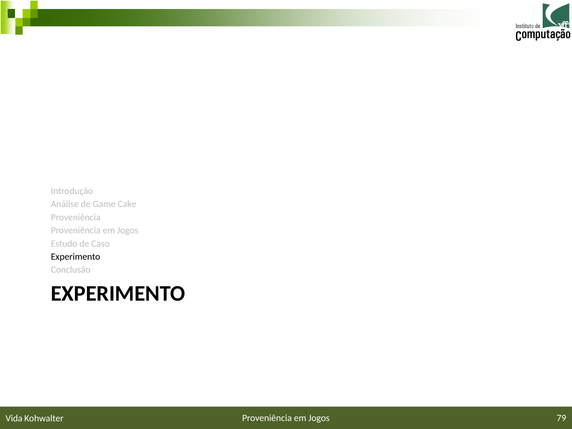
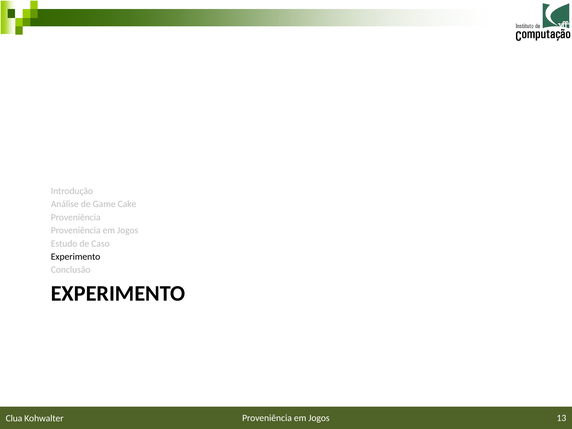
79: 79 -> 13
Vida: Vida -> Clua
